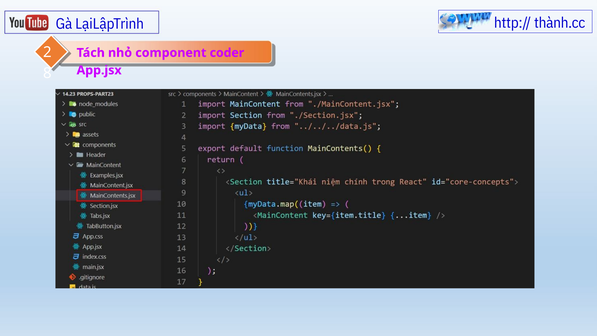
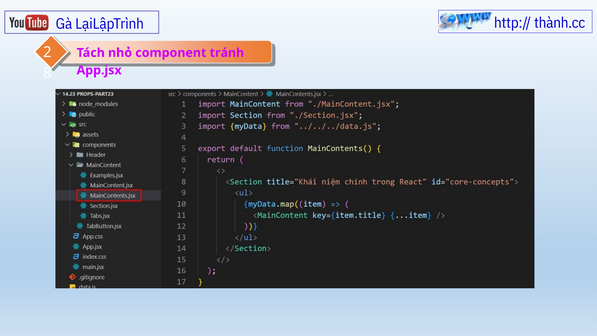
coder: coder -> tránh
